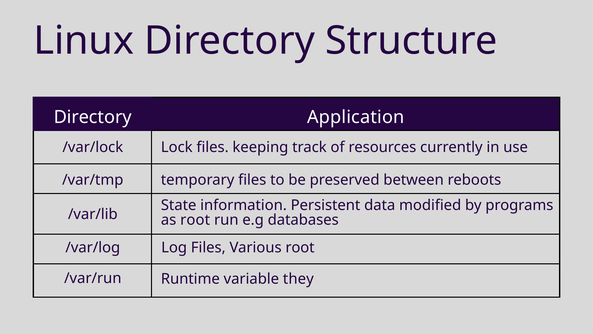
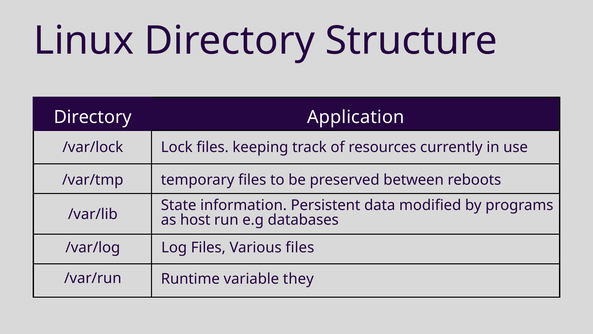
as root: root -> host
Various root: root -> files
